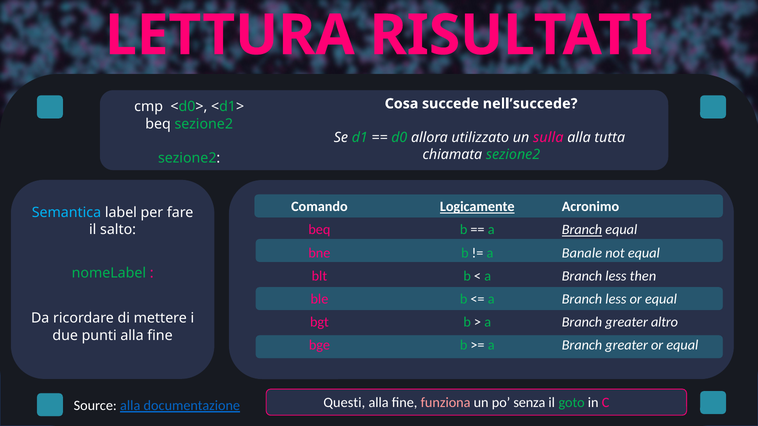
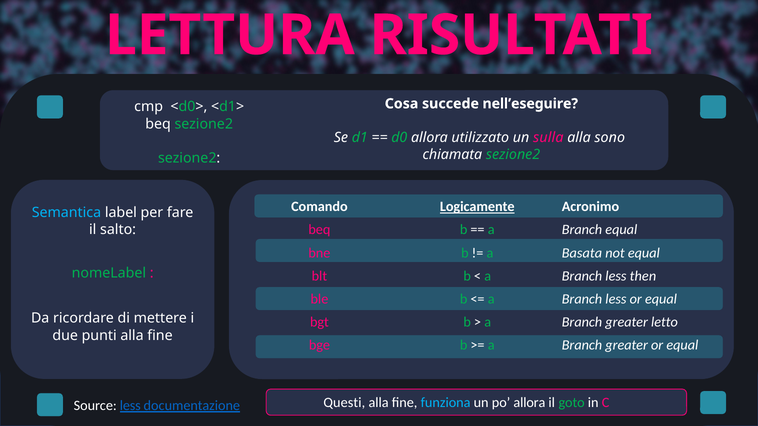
nell’succede: nell’succede -> nell’eseguire
tutta: tutta -> sono
Branch at (582, 230) underline: present -> none
Banale: Banale -> Basata
altro: altro -> letto
funziona colour: pink -> light blue
po senza: senza -> allora
Source alla: alla -> less
